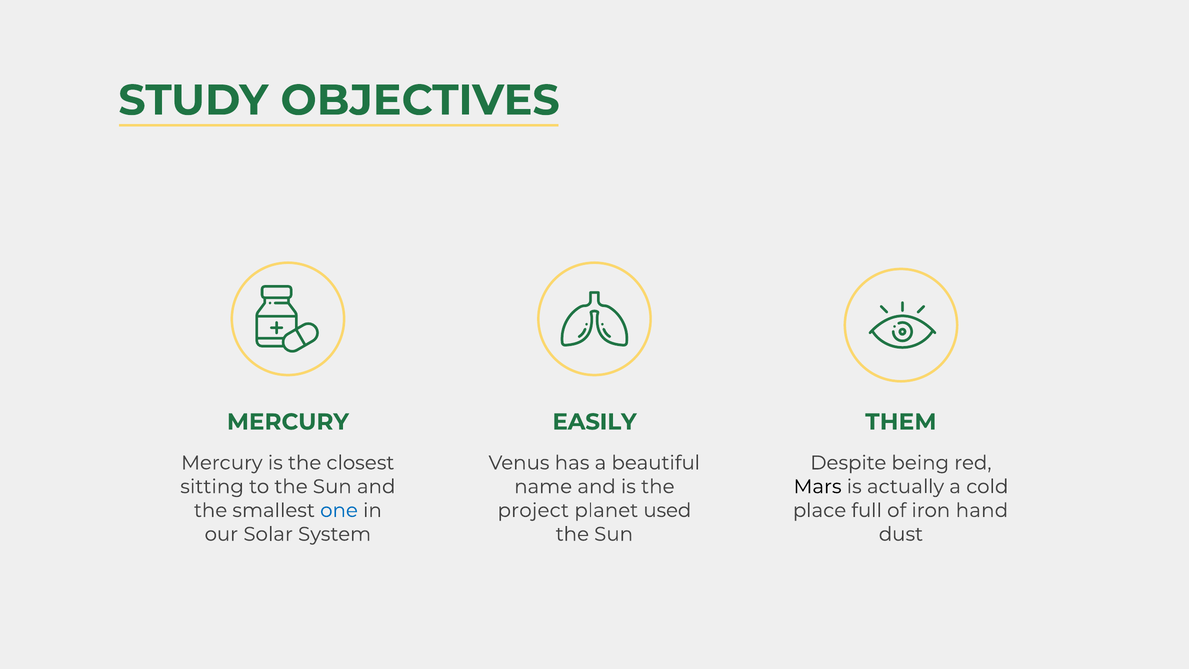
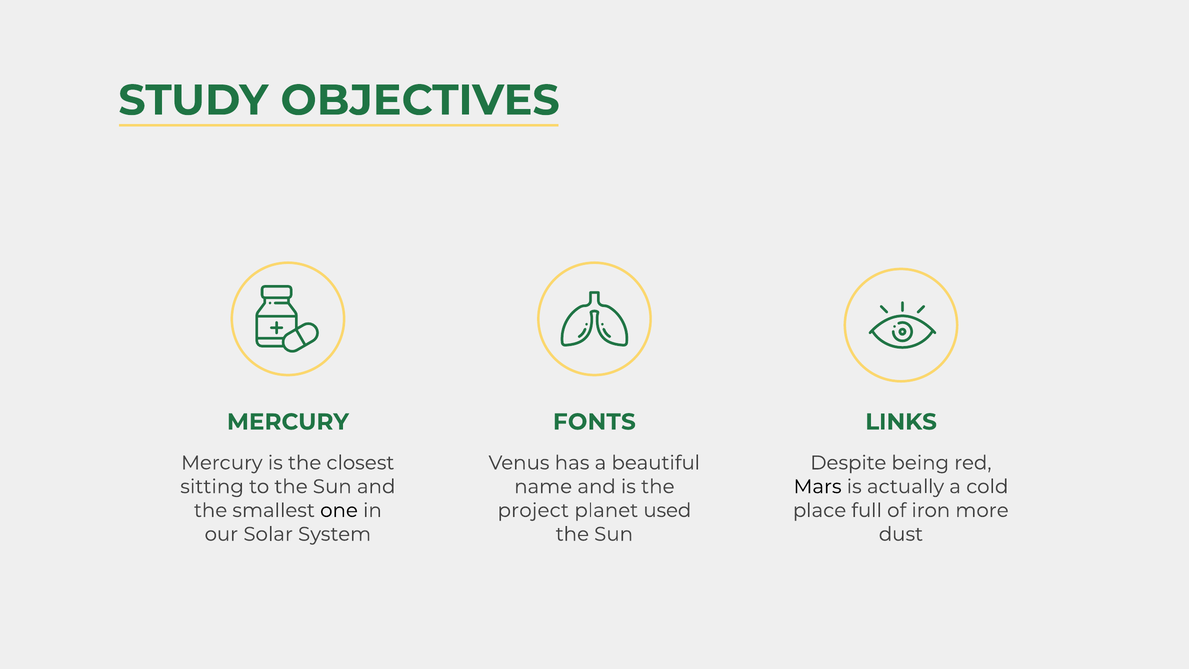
EASILY: EASILY -> FONTS
THEM: THEM -> LINKS
one colour: blue -> black
hand: hand -> more
